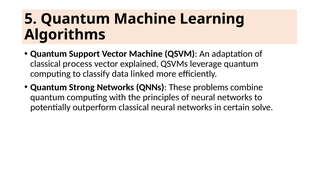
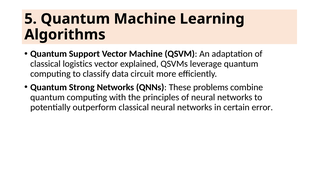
process: process -> logistics
linked: linked -> circuit
solve: solve -> error
